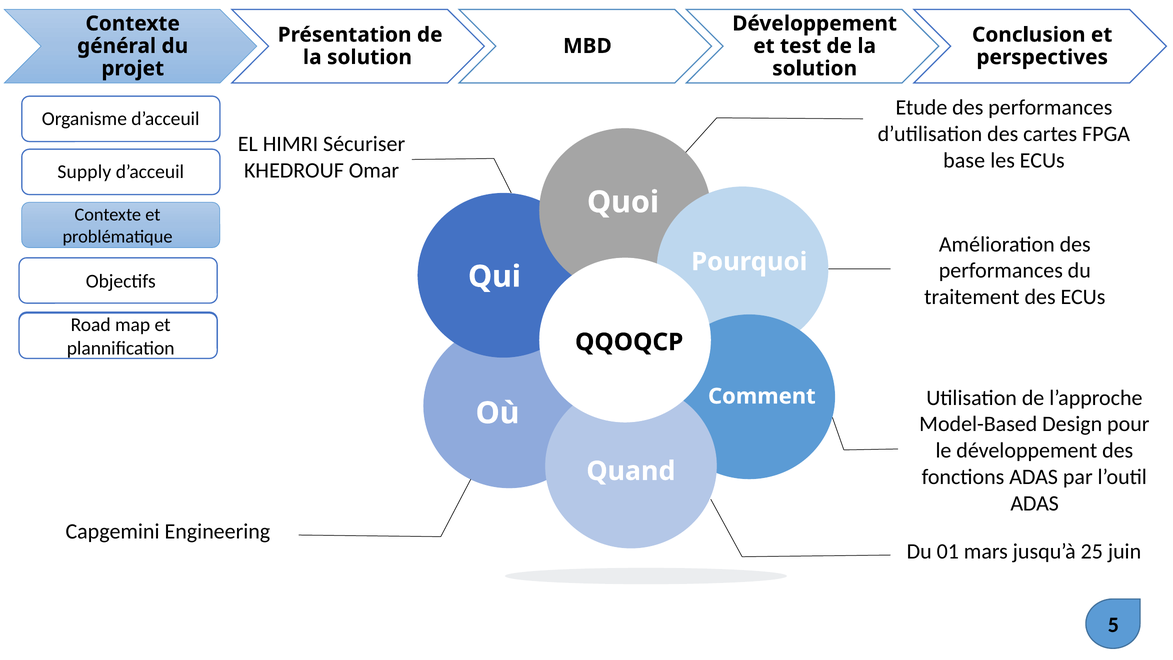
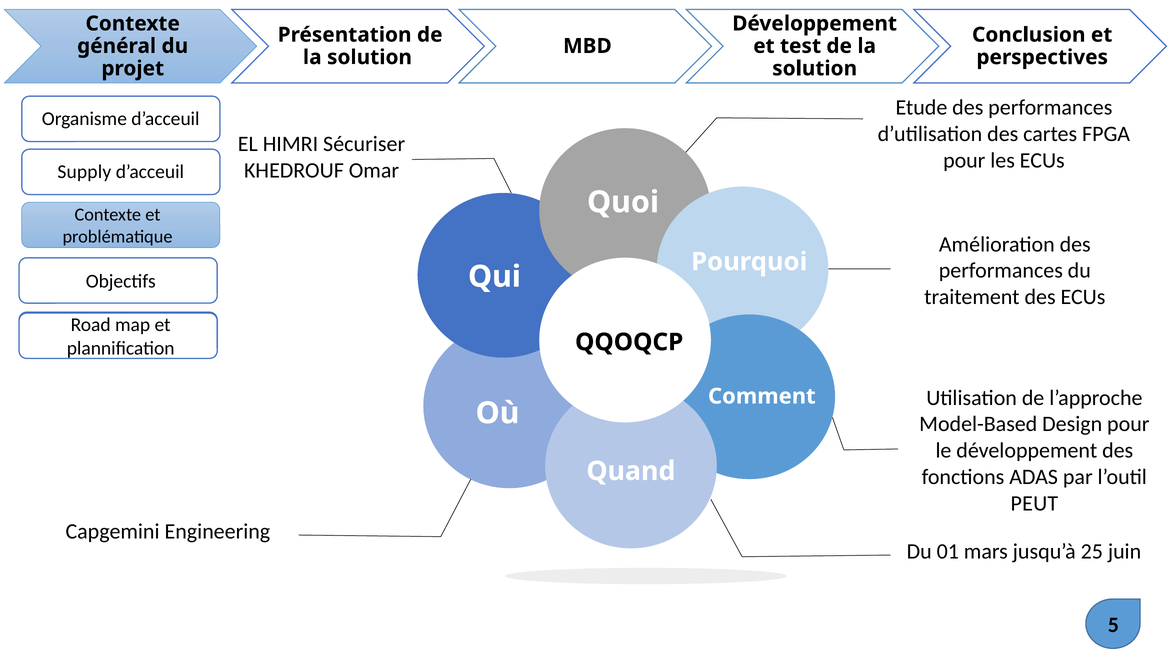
base at (964, 160): base -> pour
ADAS at (1035, 503): ADAS -> PEUT
